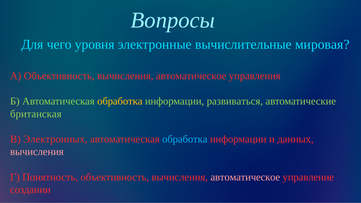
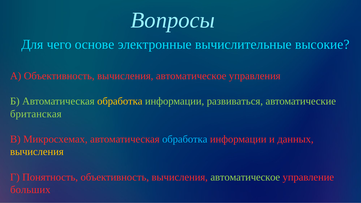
уровня: уровня -> основе
мировая: мировая -> высокие
Электронных: Электронных -> Микросхемах
вычисления at (37, 152) colour: pink -> yellow
автоматическое at (245, 177) colour: pink -> light green
создании: создании -> больших
